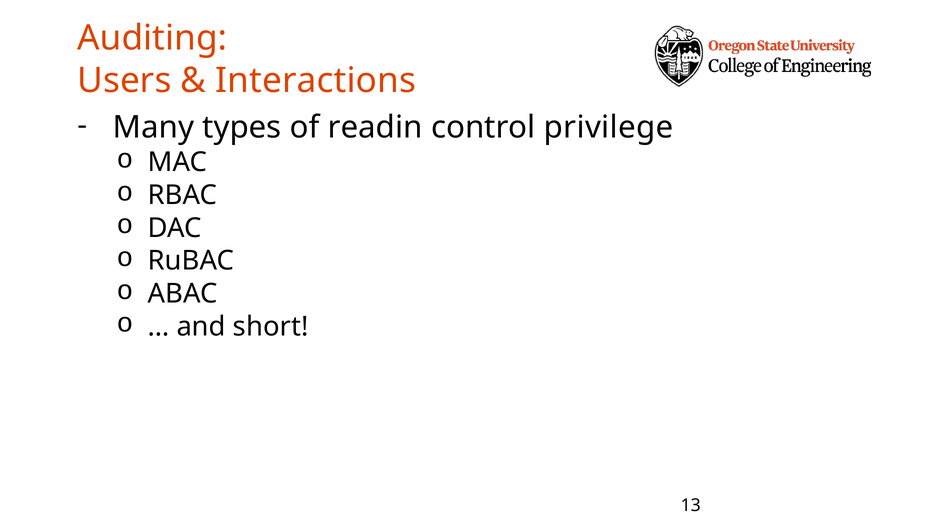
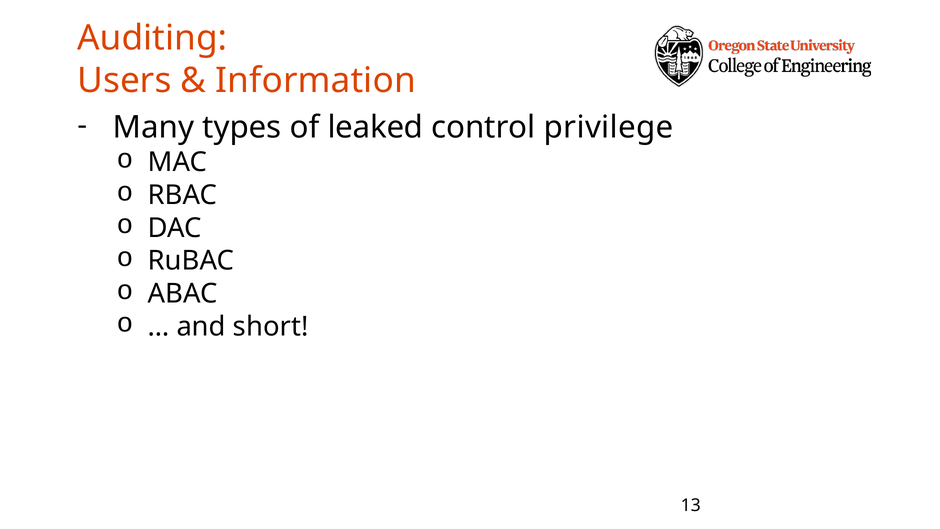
Interactions: Interactions -> Information
readin: readin -> leaked
